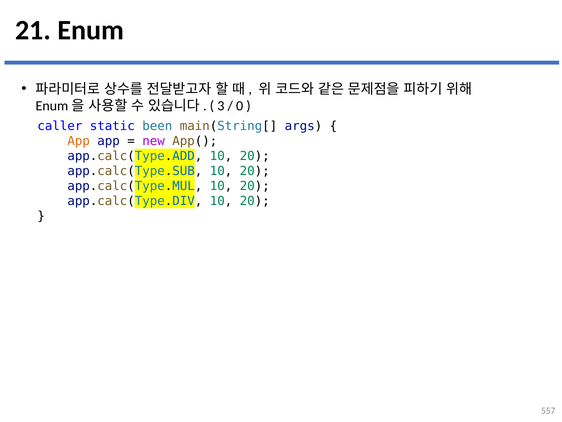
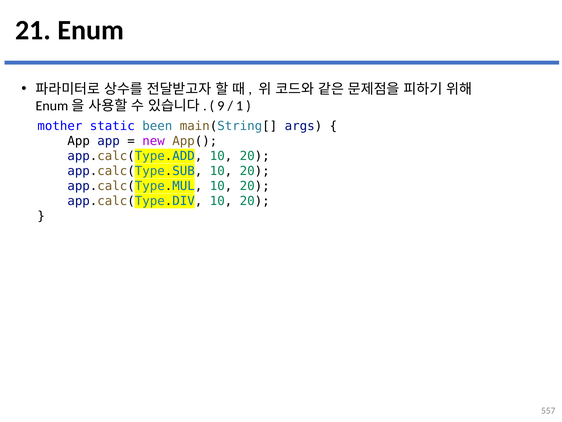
3: 3 -> 9
0: 0 -> 1
caller: caller -> mother
App at (79, 141) colour: orange -> black
